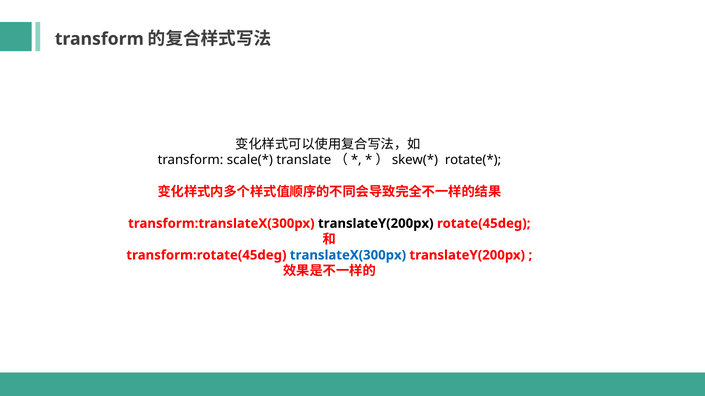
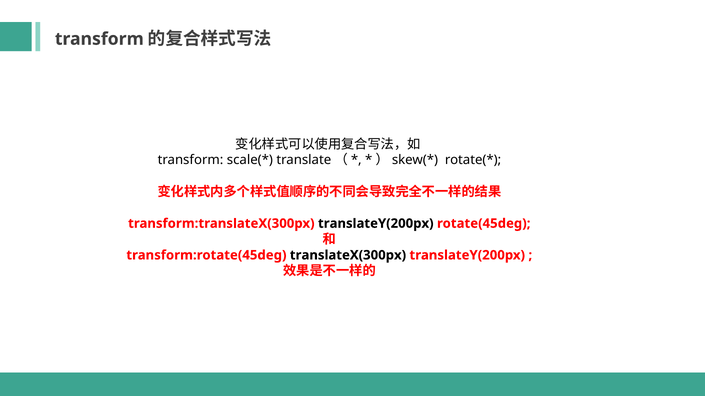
translateX(300px colour: blue -> black
